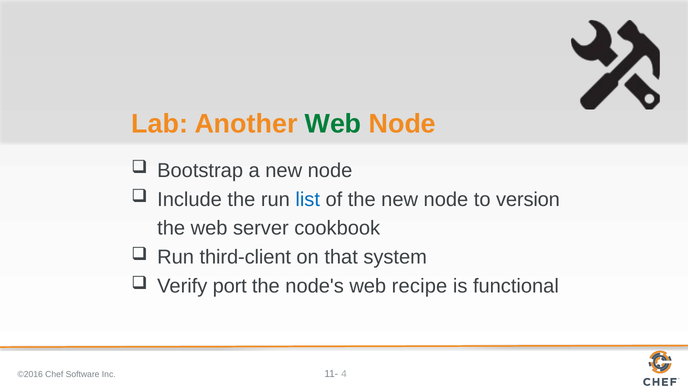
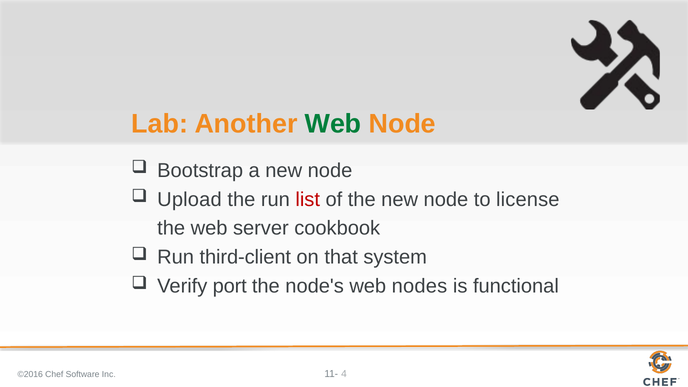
Include: Include -> Upload
list colour: blue -> red
version: version -> license
recipe: recipe -> nodes
